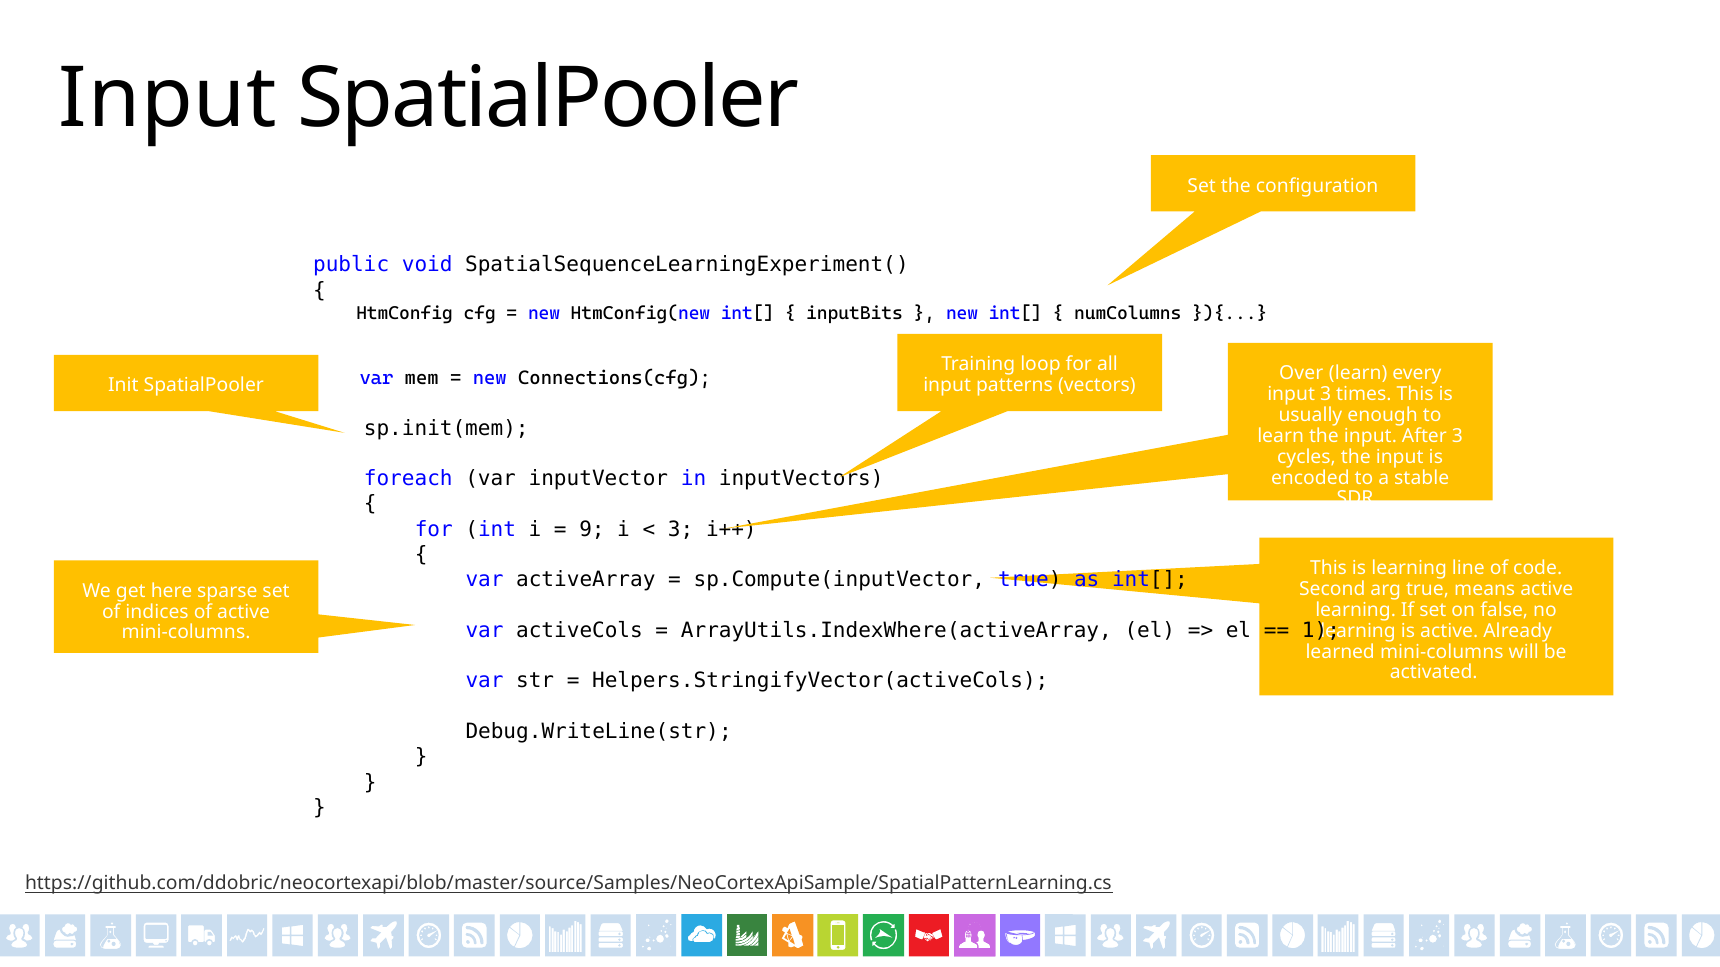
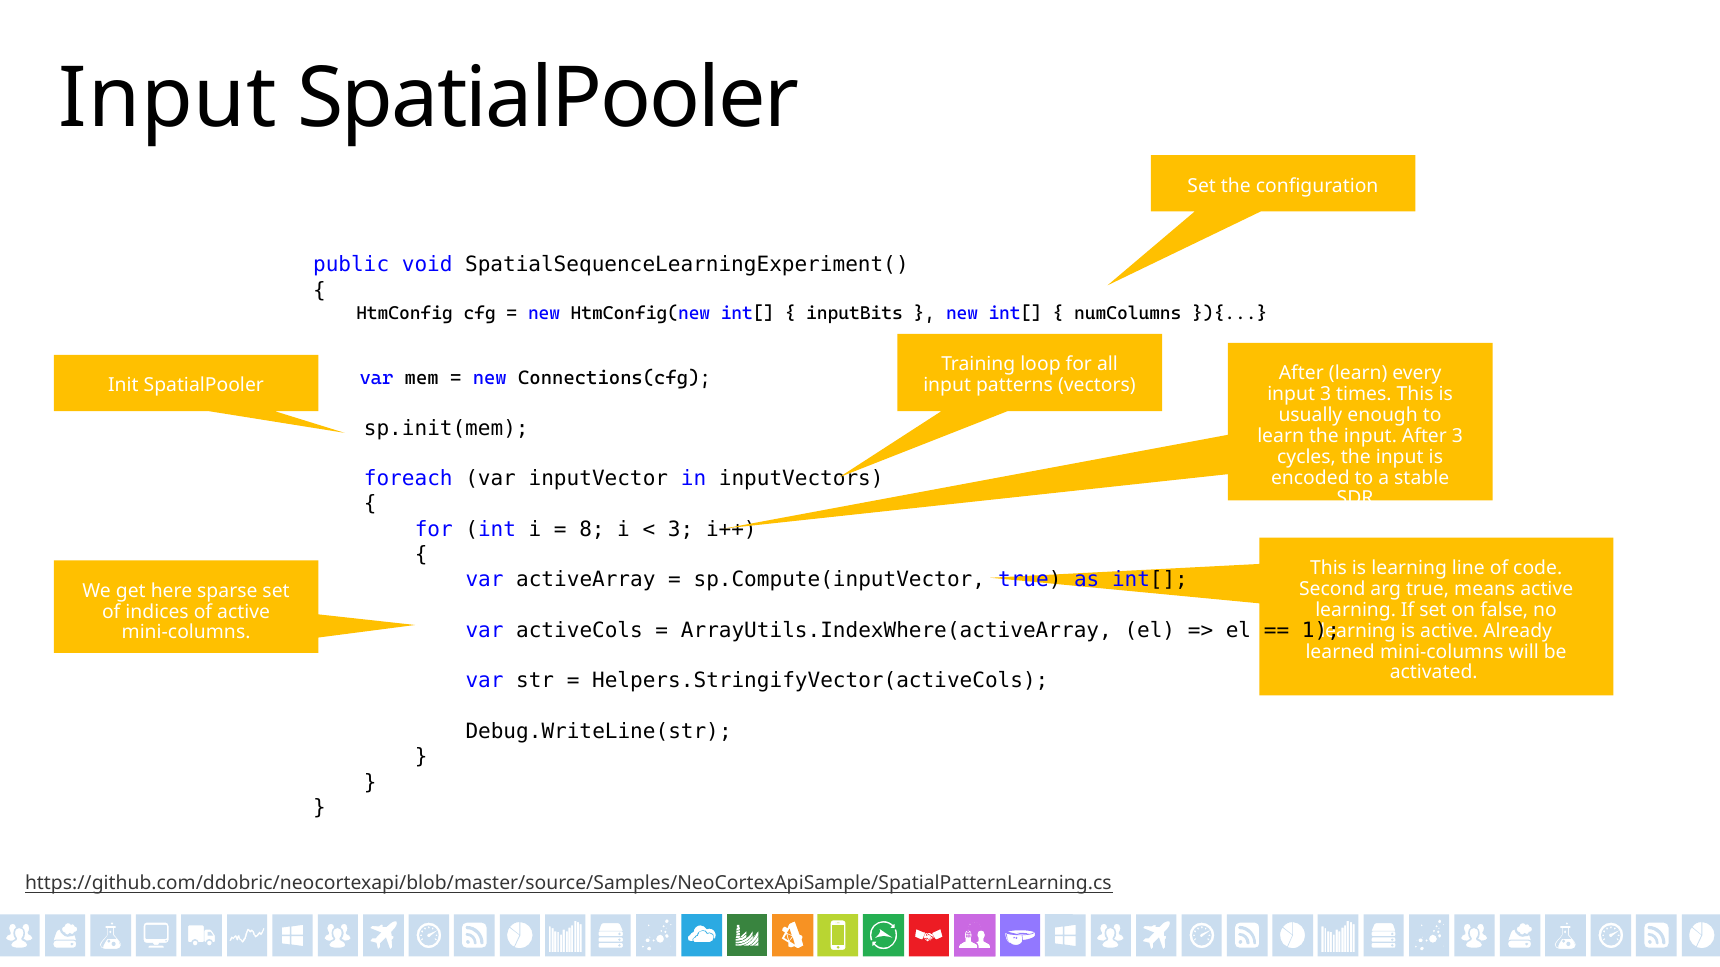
Over at (1301, 374): Over -> After
9: 9 -> 8
